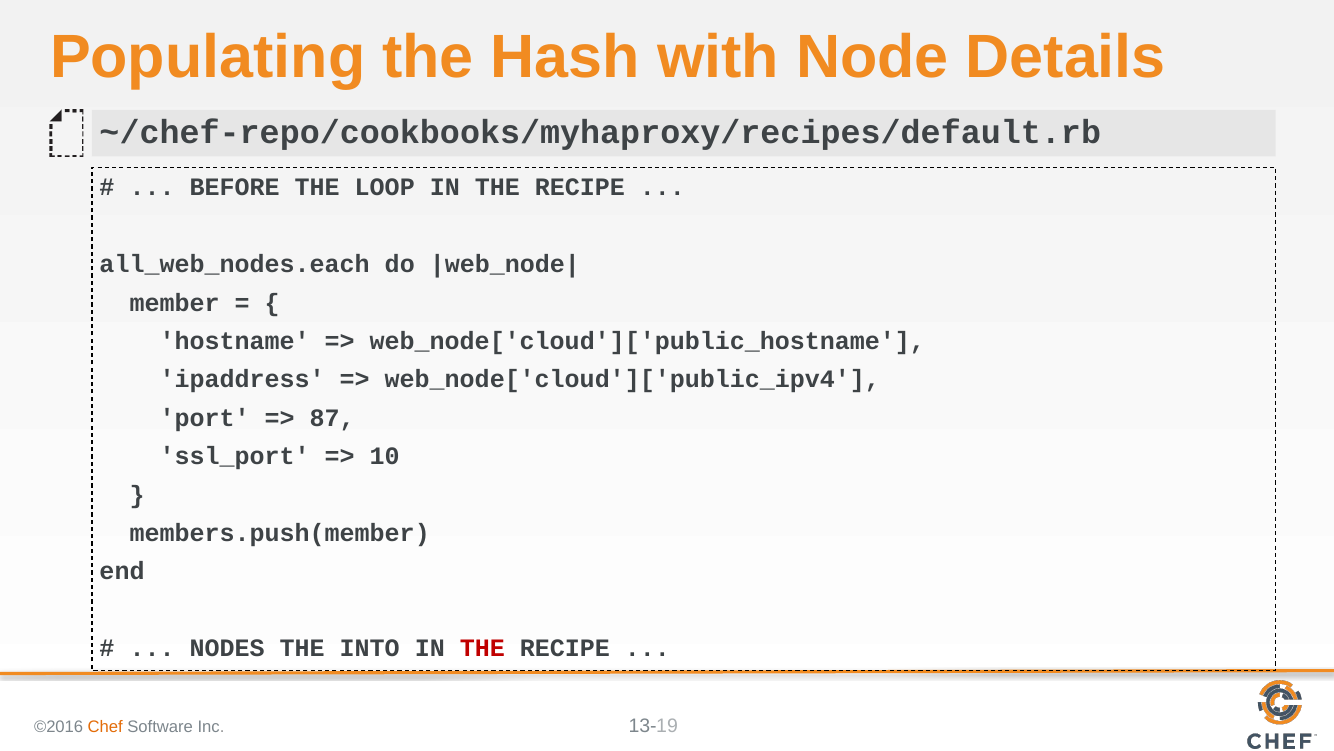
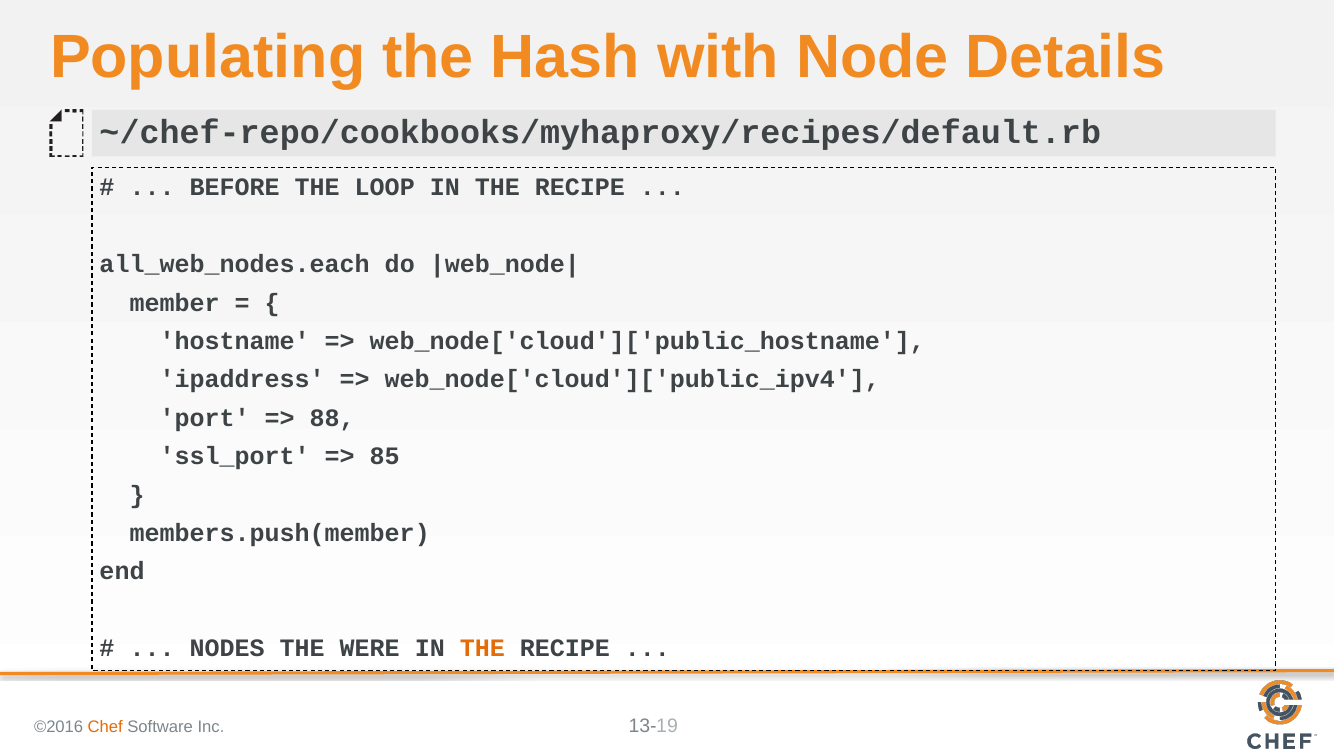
87: 87 -> 88
10: 10 -> 85
INTO: INTO -> WERE
THE at (482, 648) colour: red -> orange
